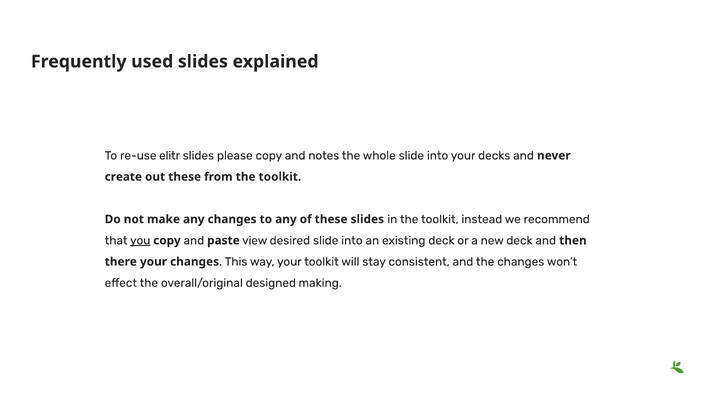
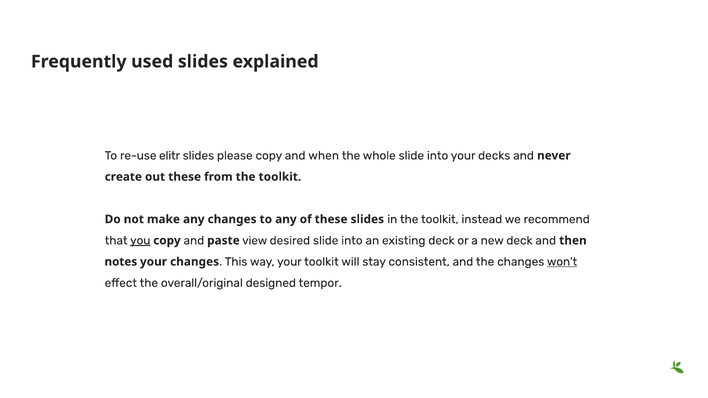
notes: notes -> when
there: there -> notes
won’t underline: none -> present
making: making -> tempor
